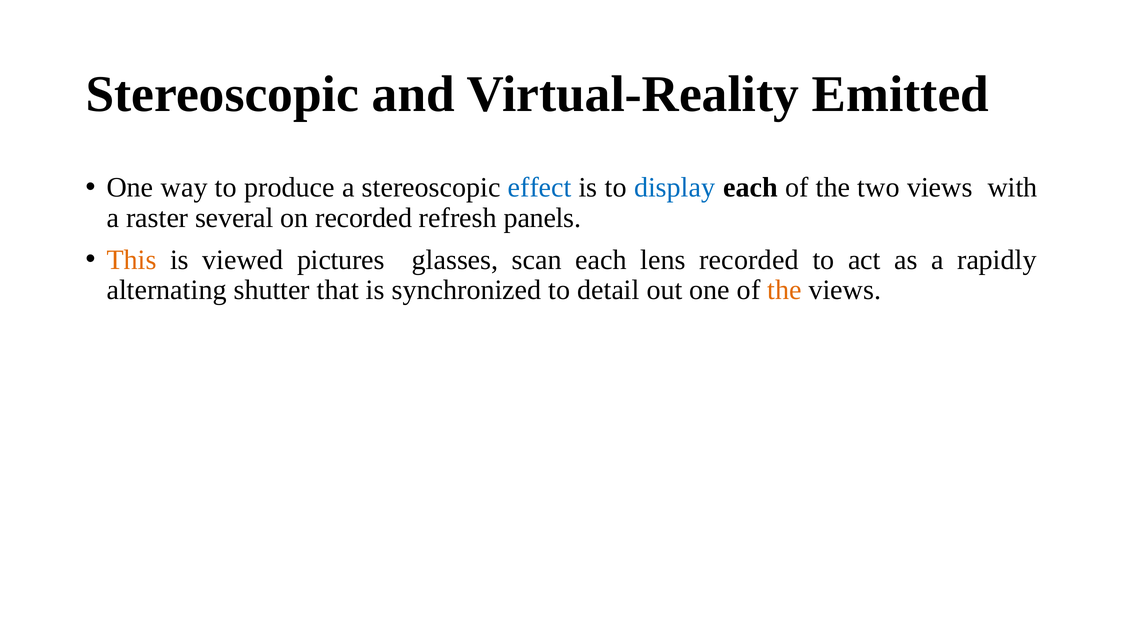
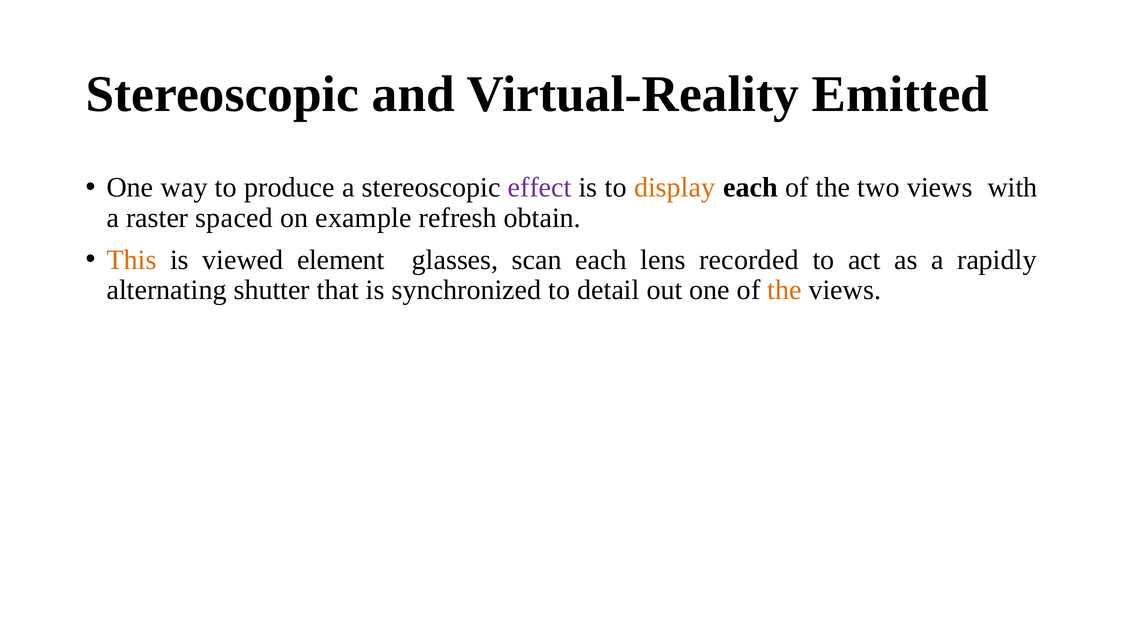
effect colour: blue -> purple
display colour: blue -> orange
several: several -> spaced
on recorded: recorded -> example
panels: panels -> obtain
pictures: pictures -> element
